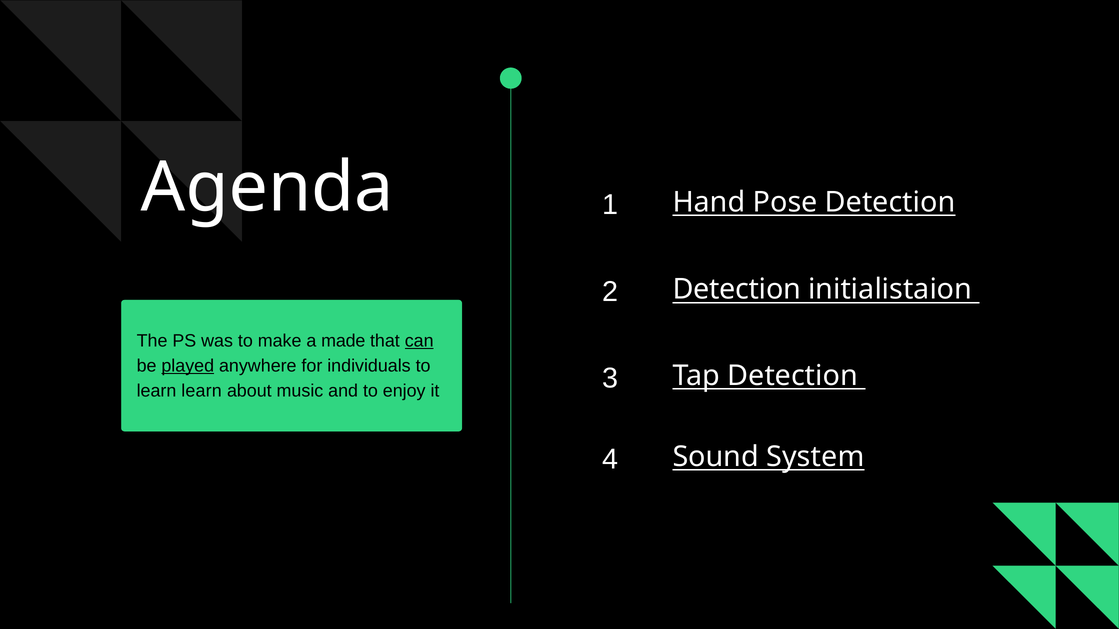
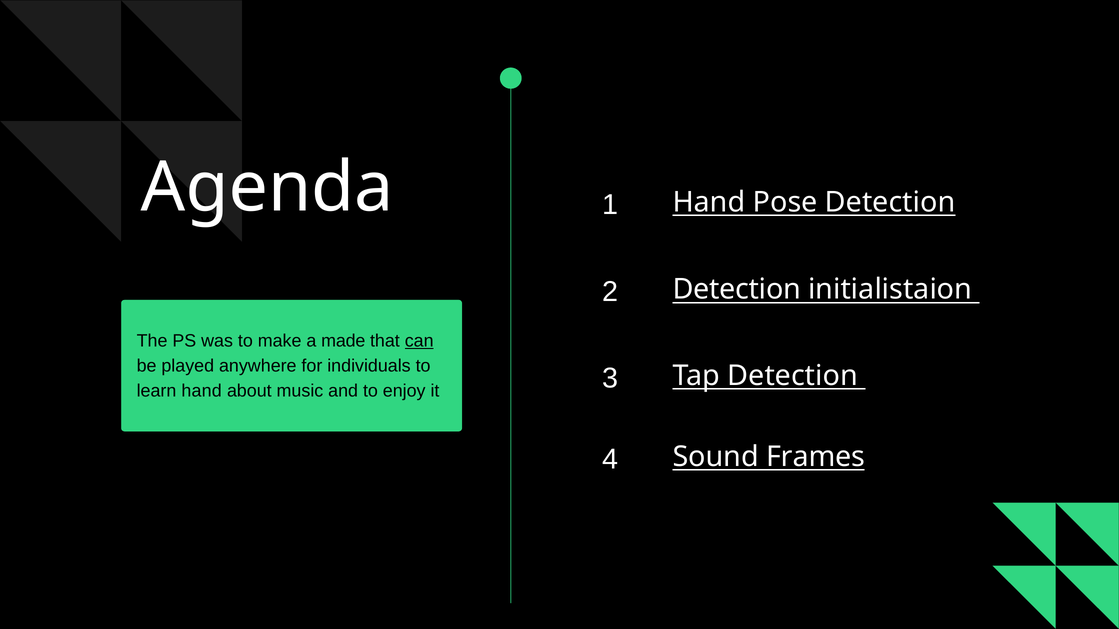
played underline: present -> none
learn learn: learn -> hand
System: System -> Frames
